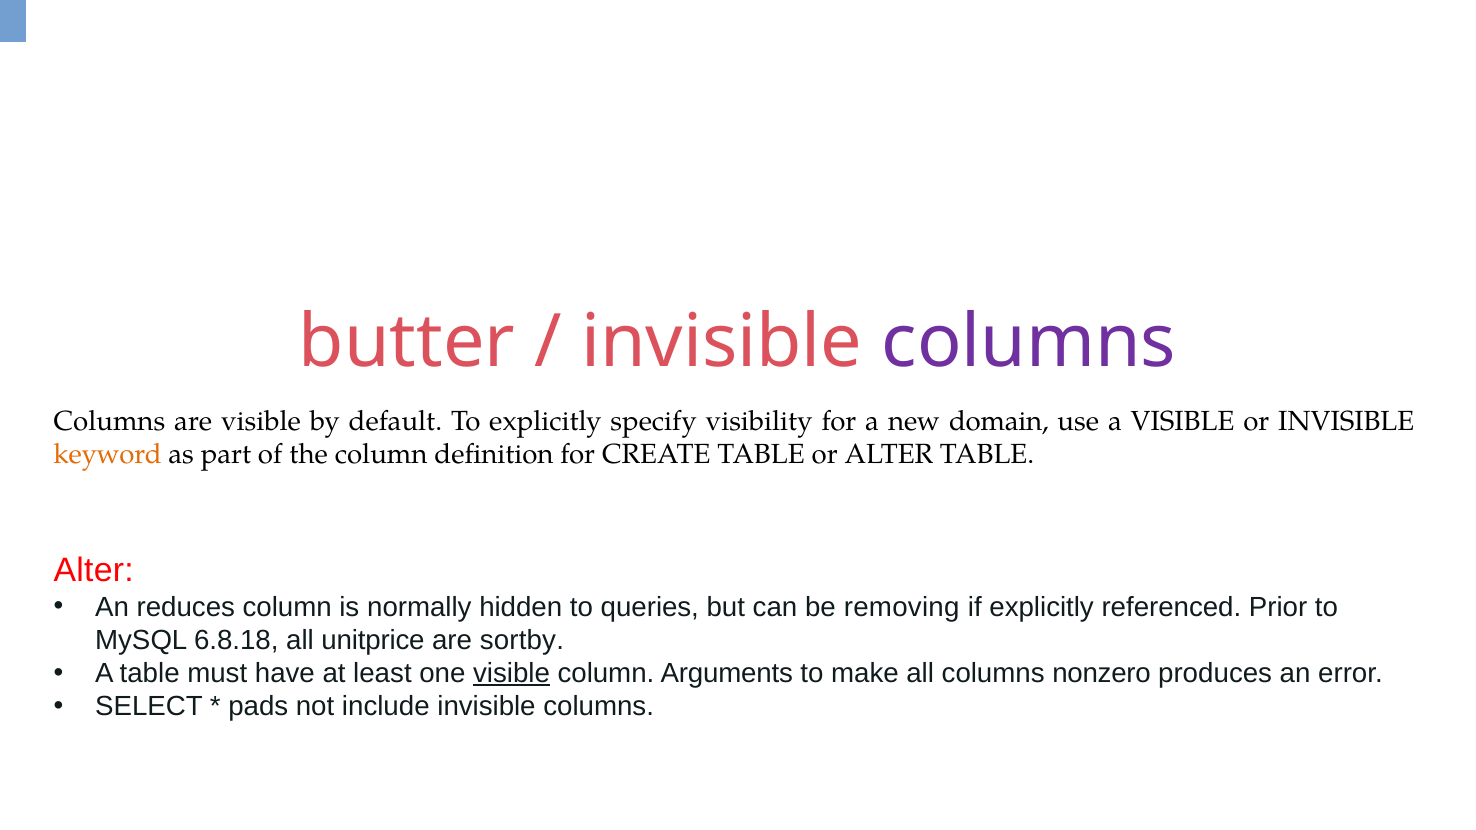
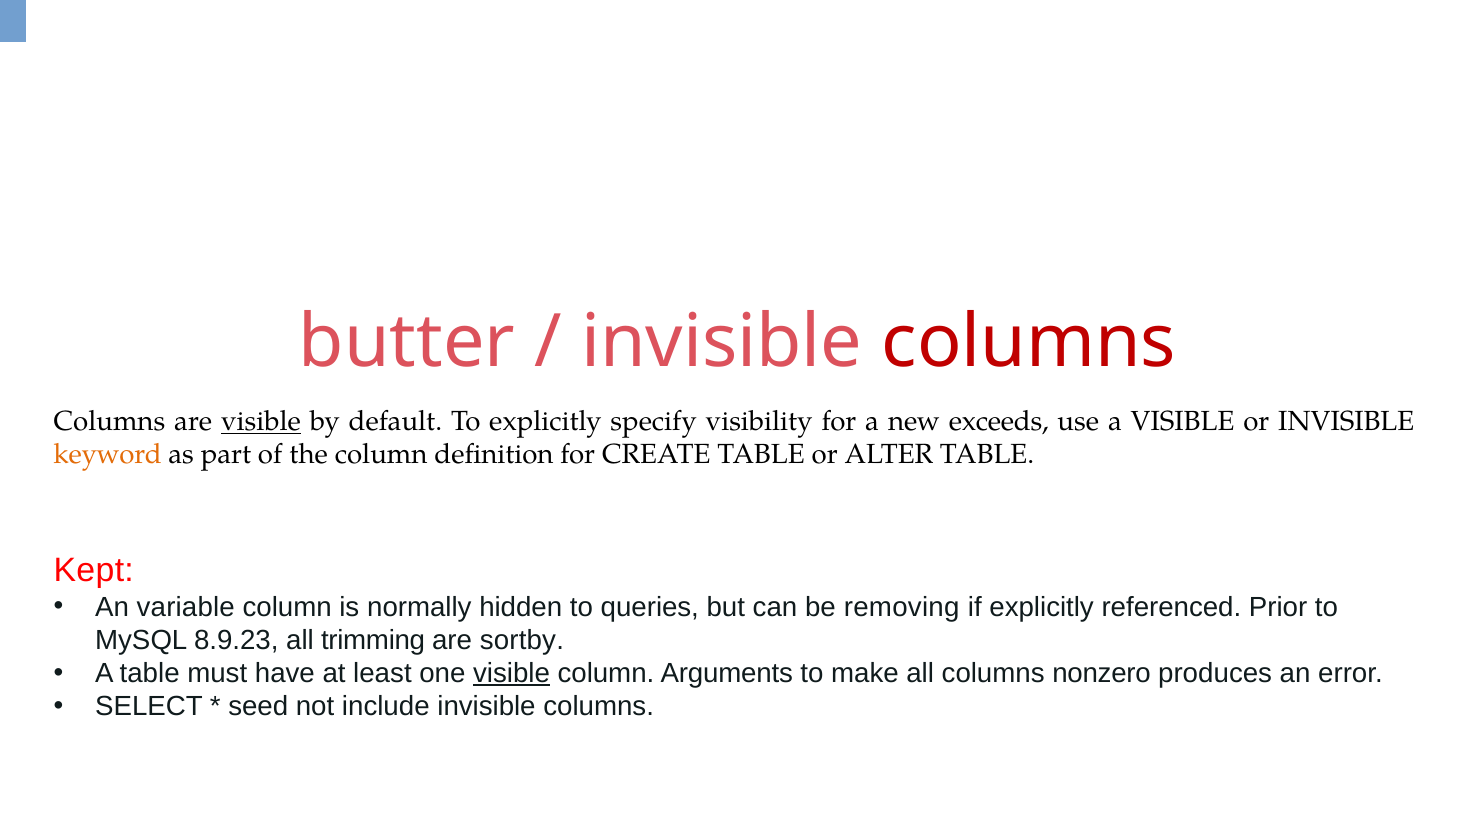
columns at (1029, 342) colour: purple -> red
visible at (261, 422) underline: none -> present
domain: domain -> exceeds
Alter at (94, 571): Alter -> Kept
reduces: reduces -> variable
6.8.18: 6.8.18 -> 8.9.23
unitprice: unitprice -> trimming
pads: pads -> seed
